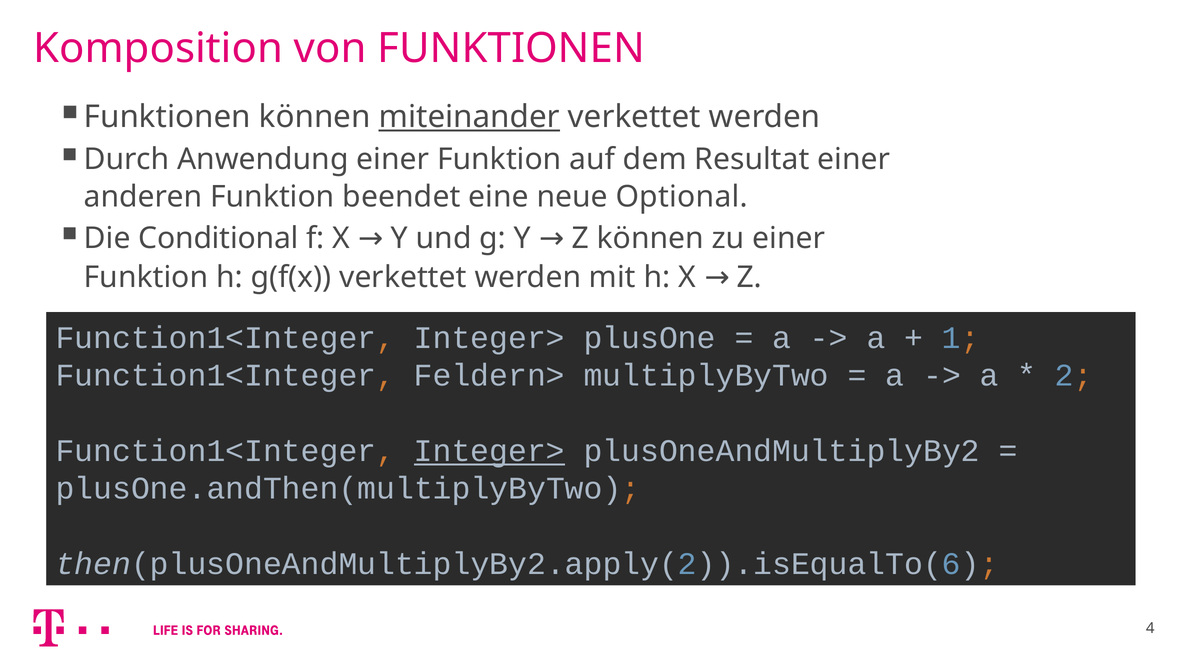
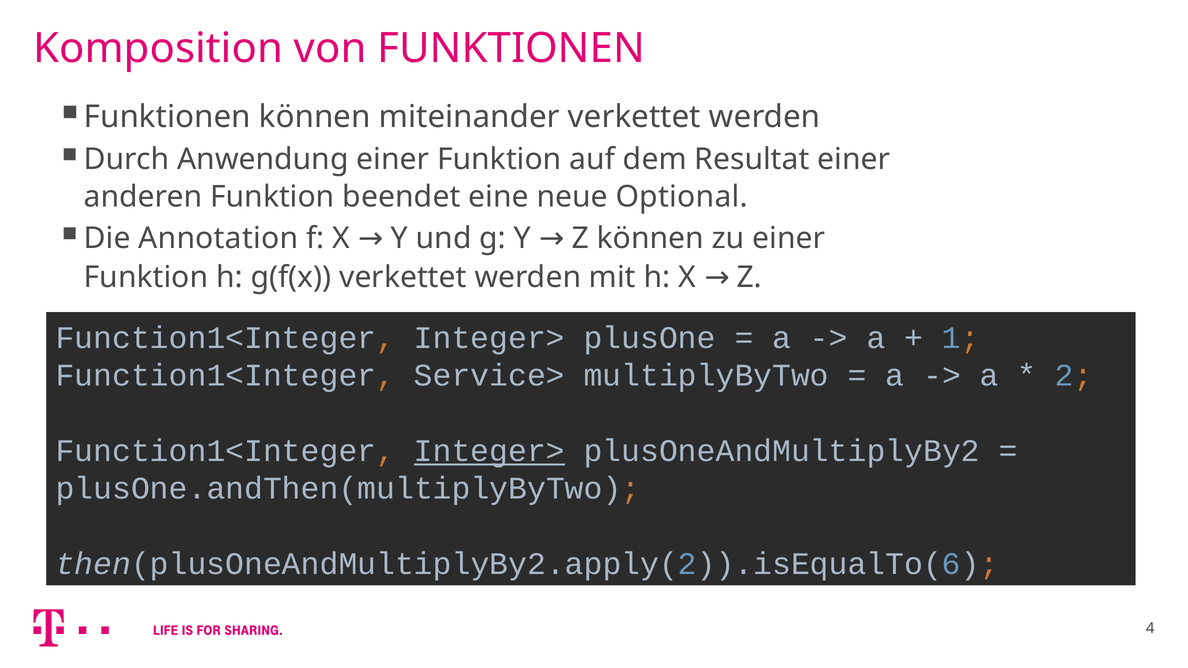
miteinander underline: present -> none
Conditional: Conditional -> Annotation
Feldern>: Feldern> -> Service>
